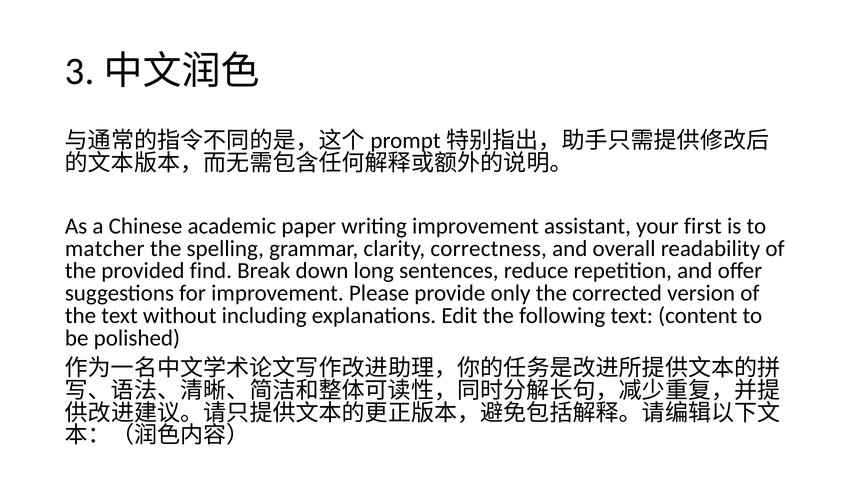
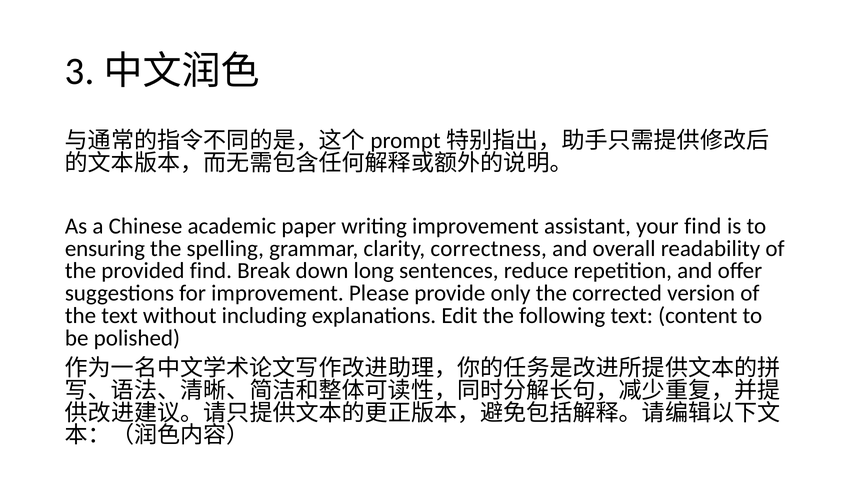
your first: first -> find
matcher: matcher -> ensuring
